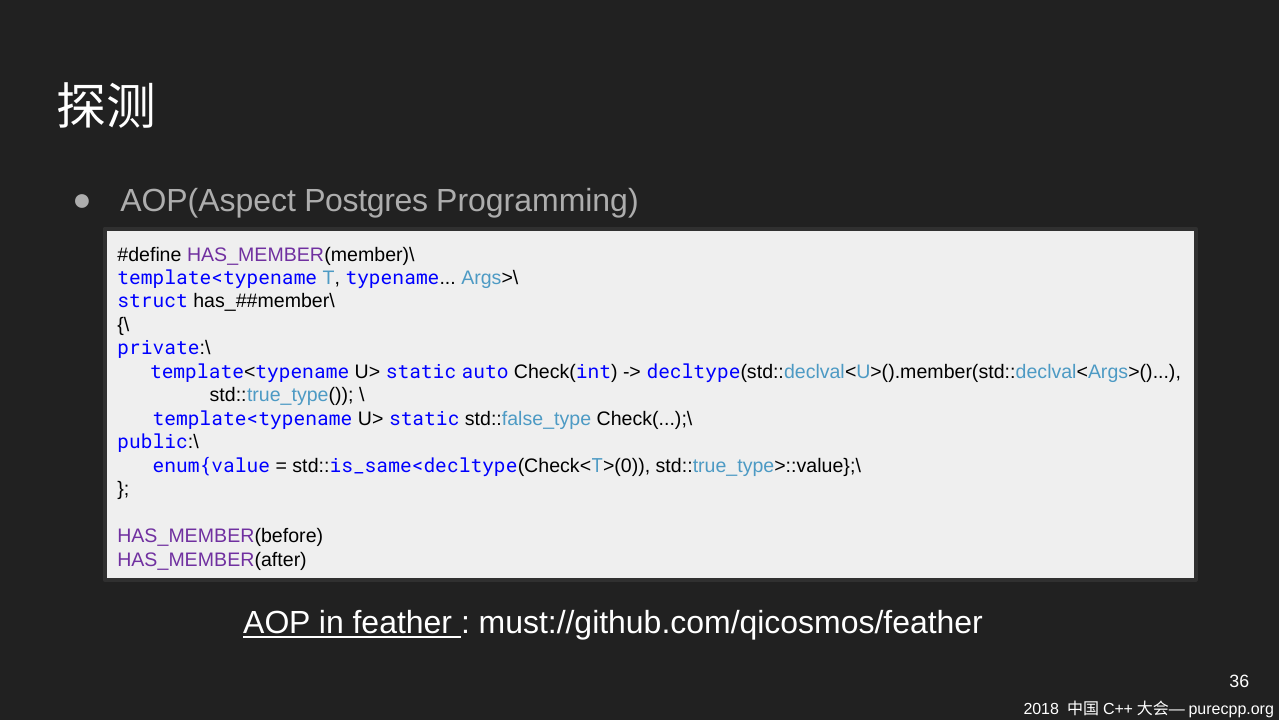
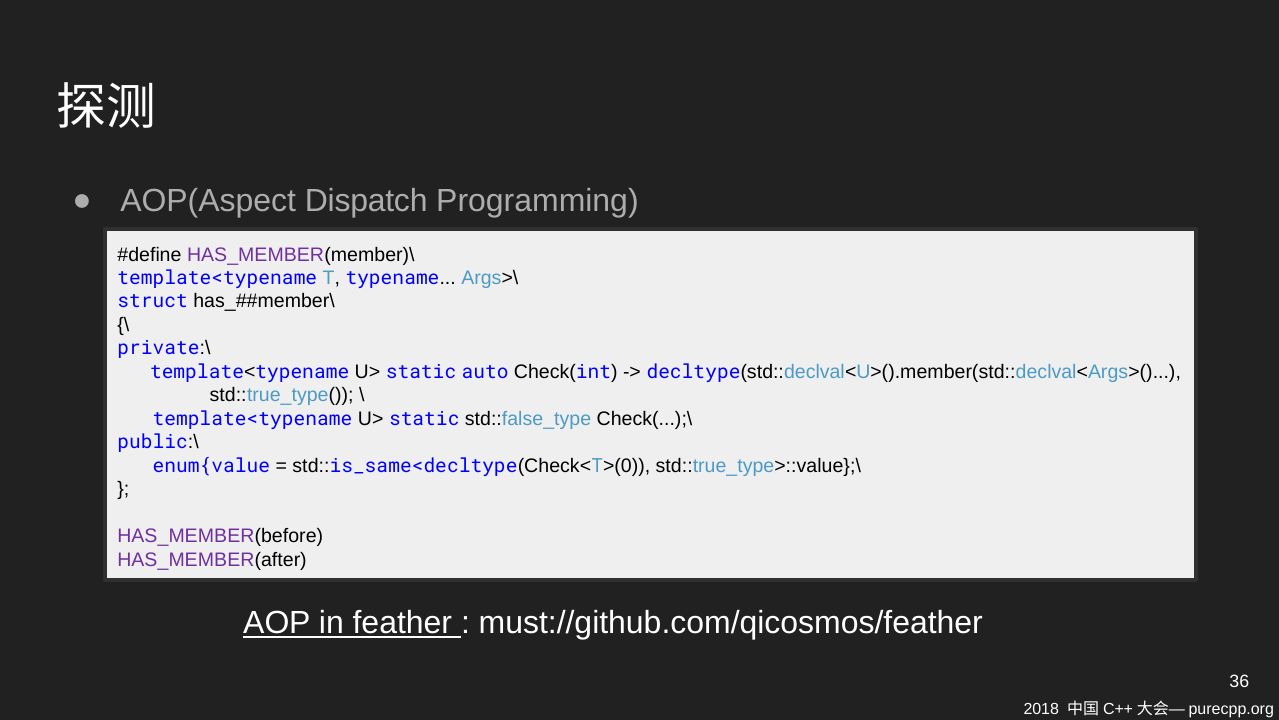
Postgres: Postgres -> Dispatch
